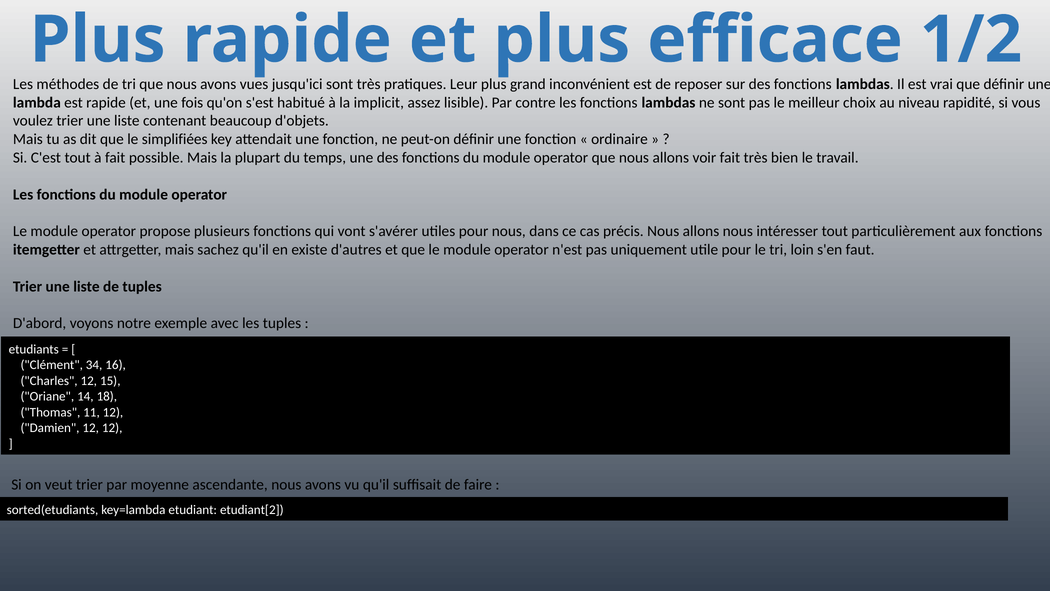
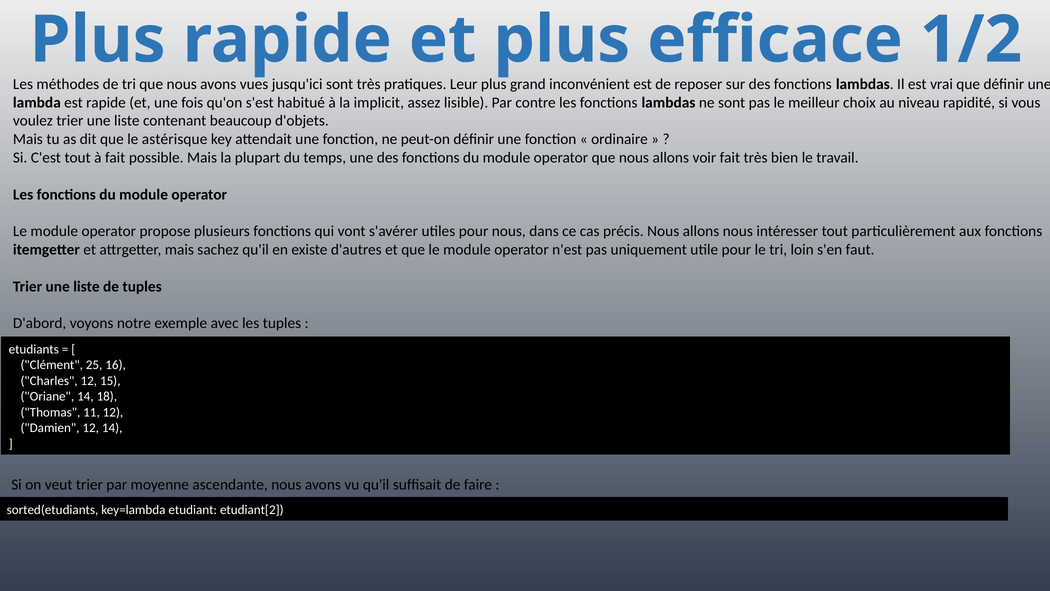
simplifiées: simplifiées -> astérisque
34: 34 -> 25
12 12: 12 -> 14
